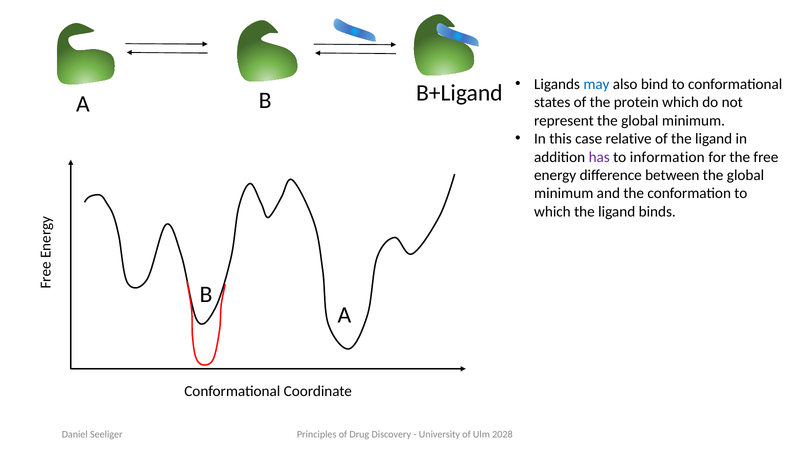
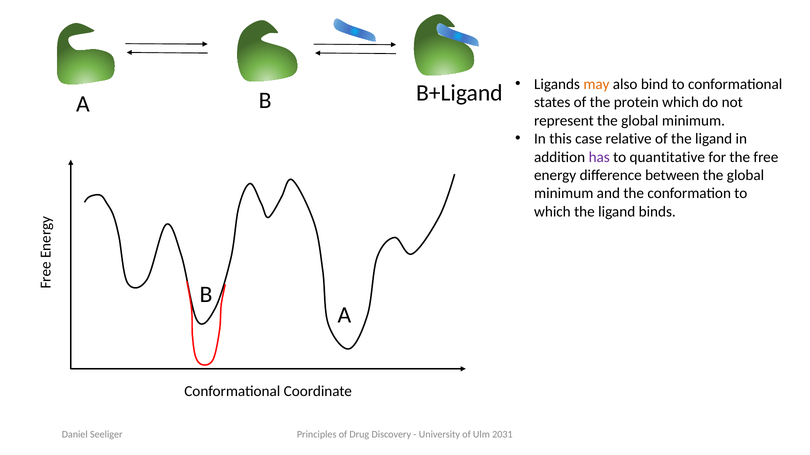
may colour: blue -> orange
information: information -> quantitative
2028: 2028 -> 2031
